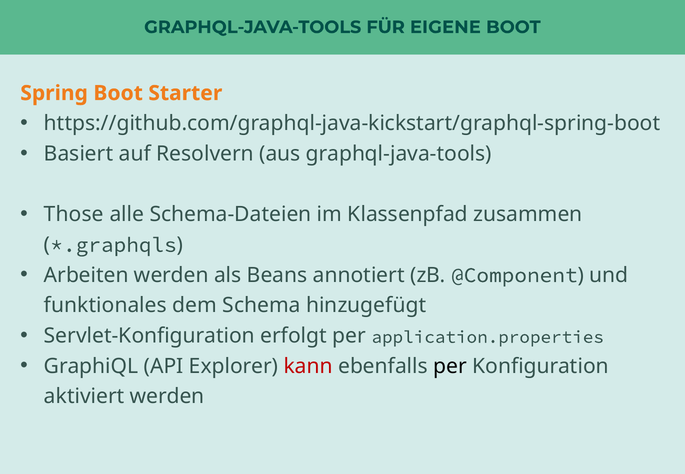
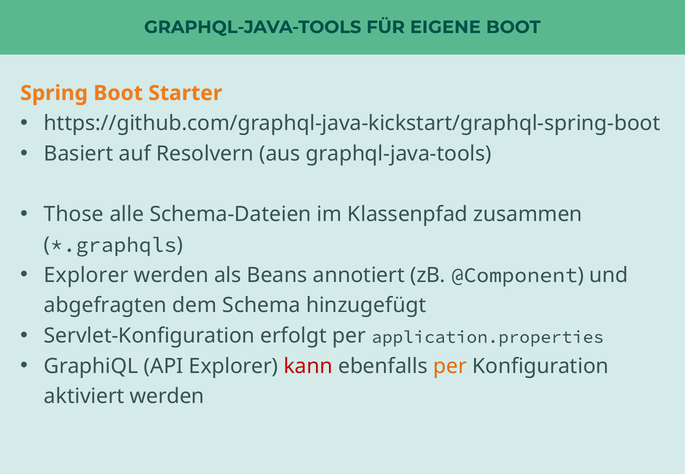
Arbeiten at (86, 275): Arbeiten -> Explorer
funktionales: funktionales -> abgefragten
per at (450, 366) colour: black -> orange
